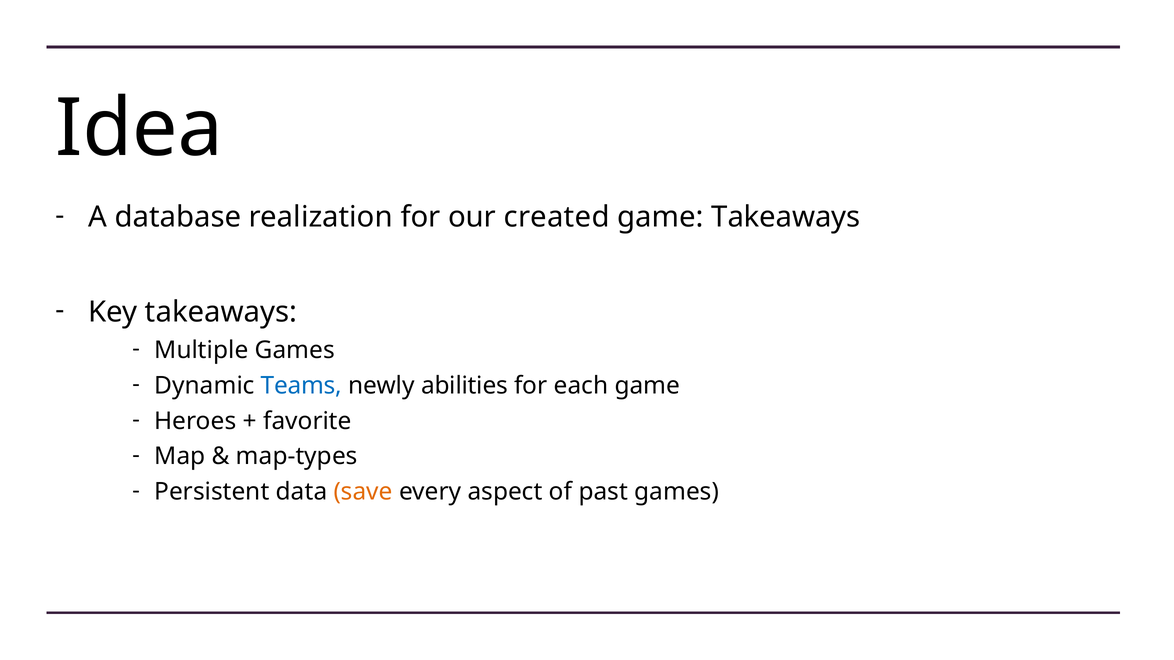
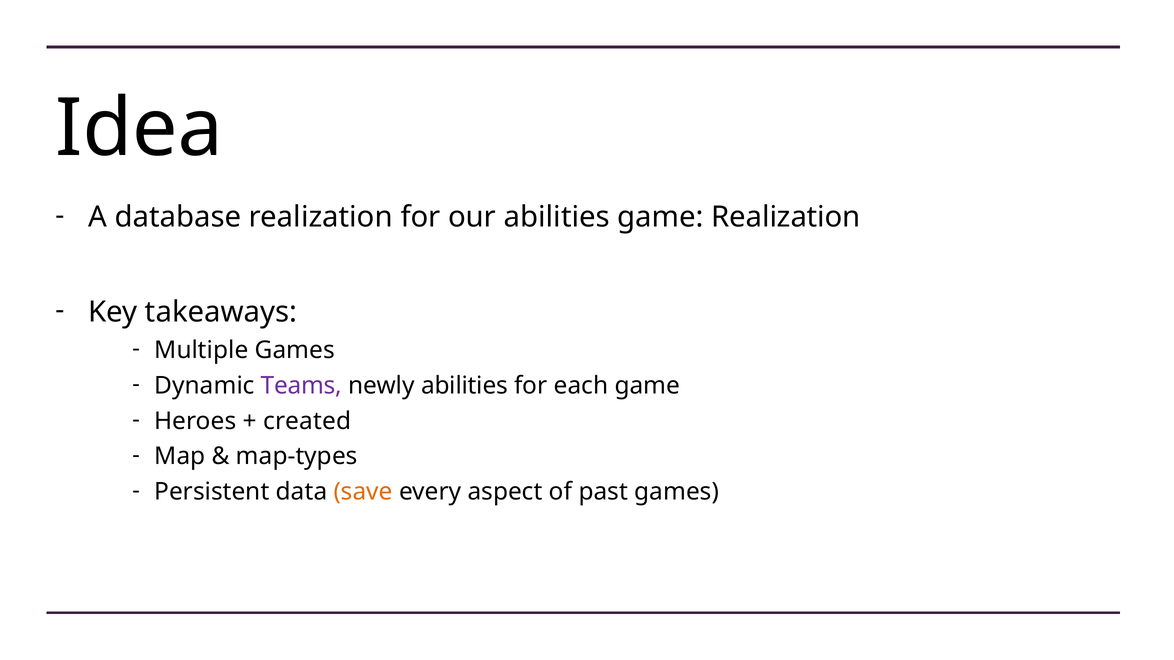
our created: created -> abilities
game Takeaways: Takeaways -> Realization
Teams colour: blue -> purple
favorite: favorite -> created
